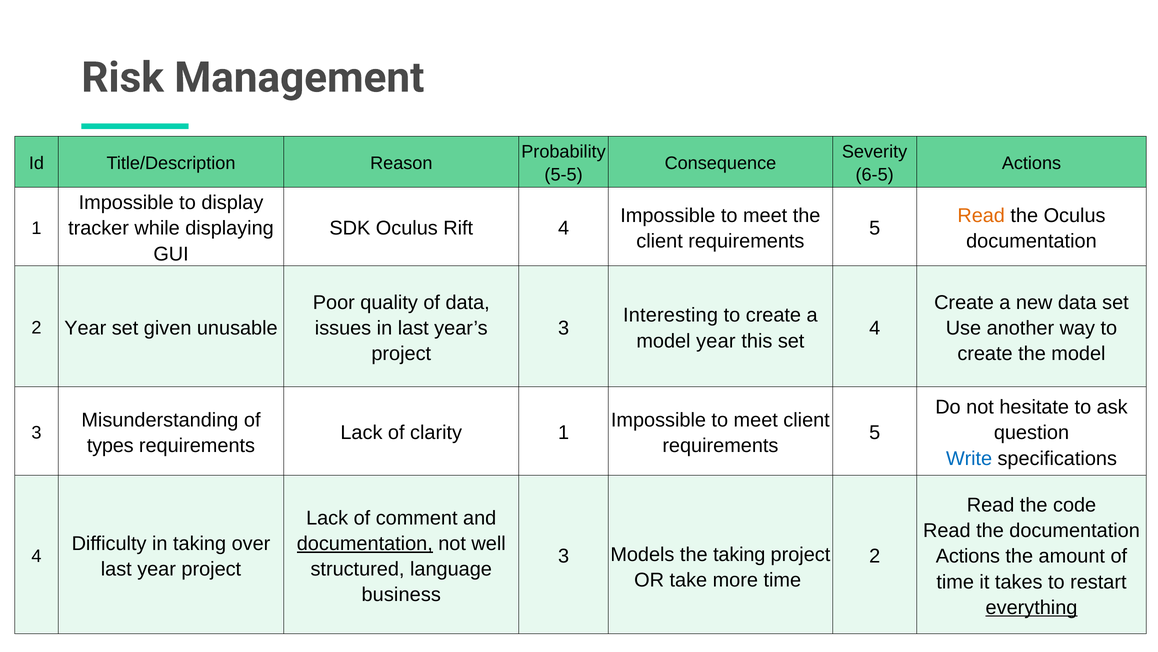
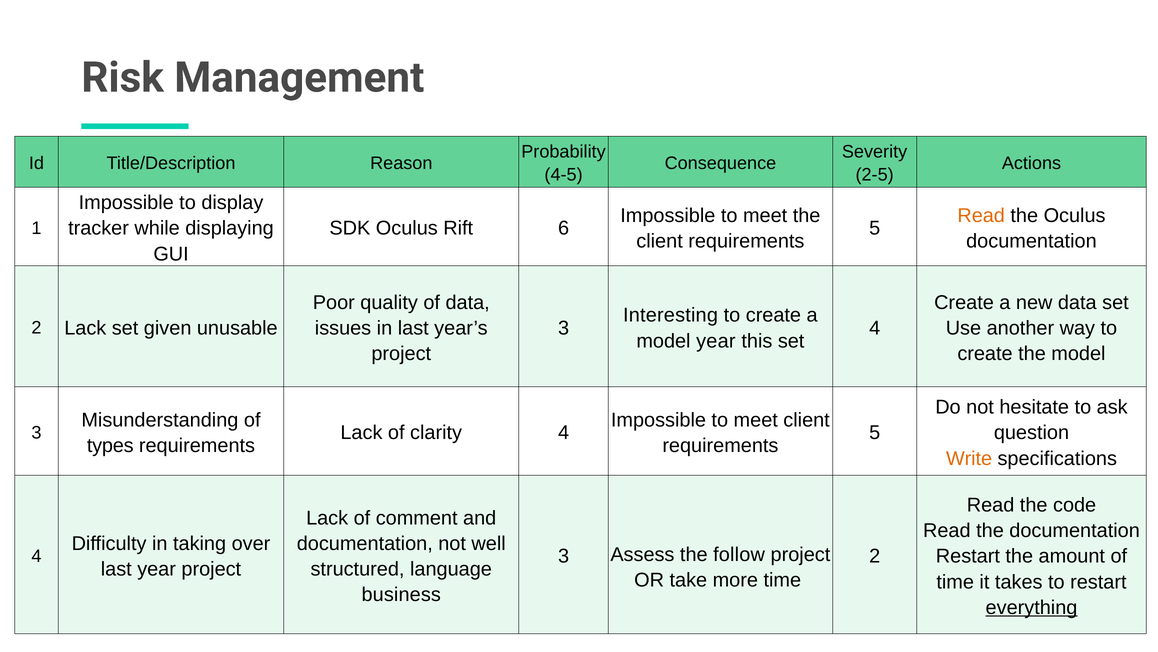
5-5: 5-5 -> 4-5
6-5: 6-5 -> 2-5
Rift 4: 4 -> 6
2 Year: Year -> Lack
clarity 1: 1 -> 4
Write colour: blue -> orange
documentation at (365, 543) underline: present -> none
Models: Models -> Assess
the taking: taking -> follow
Actions at (968, 556): Actions -> Restart
